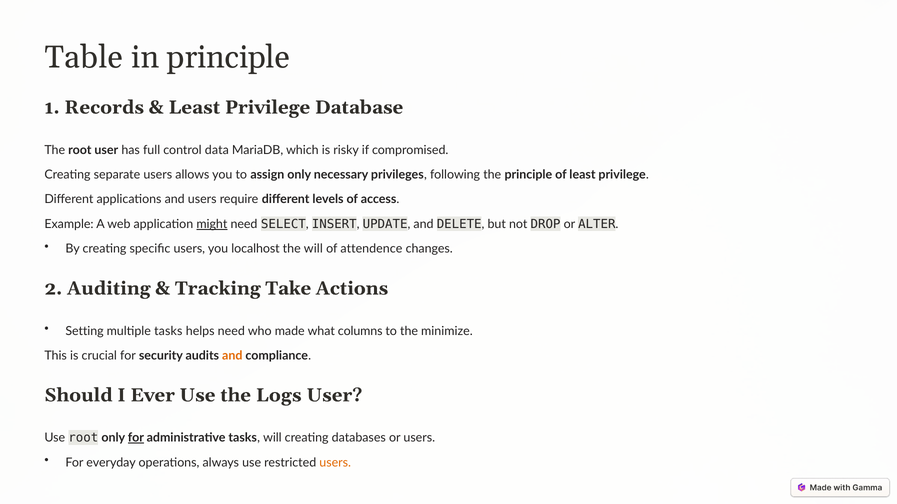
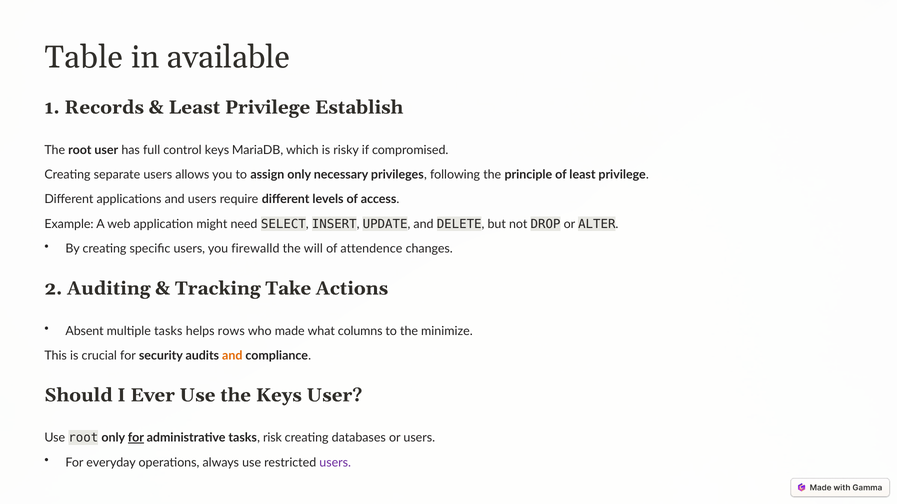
in principle: principle -> available
Database: Database -> Establish
control data: data -> keys
might underline: present -> none
localhost: localhost -> firewalld
Setting: Setting -> Absent
helps need: need -> rows
the Logs: Logs -> Keys
tasks will: will -> risk
users at (335, 463) colour: orange -> purple
